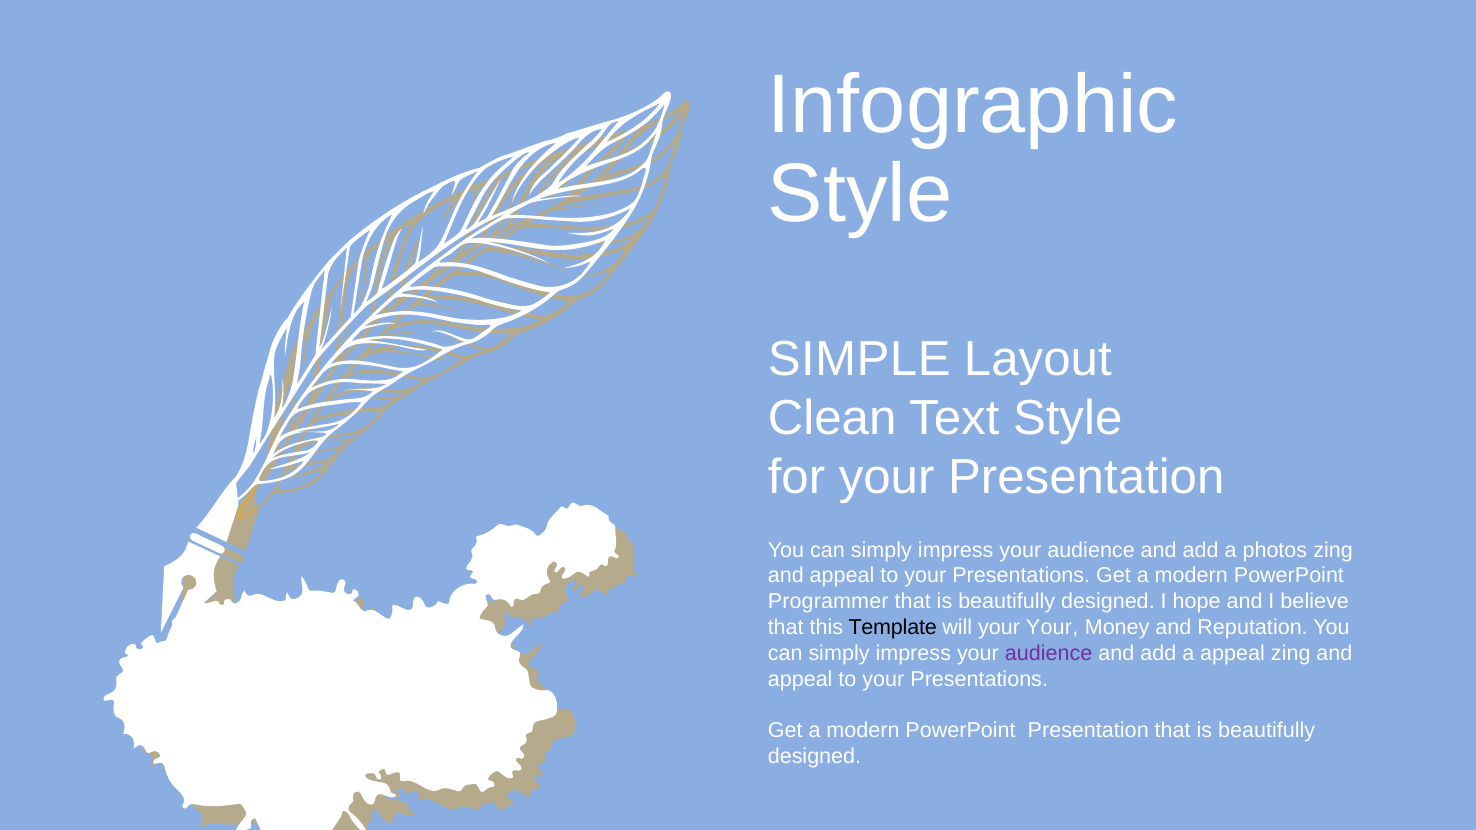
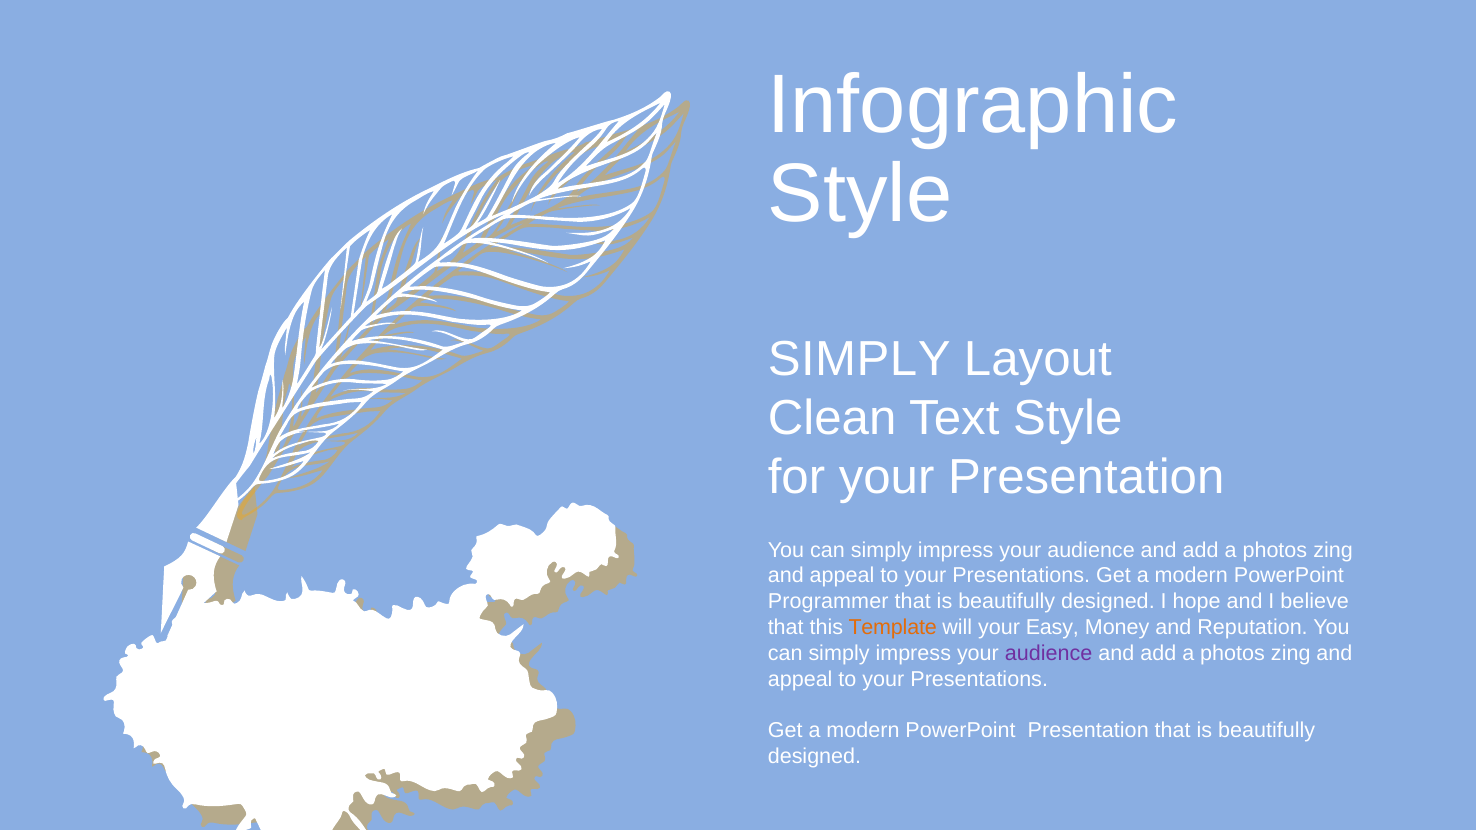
SIMPLE at (859, 359): SIMPLE -> SIMPLY
Template colour: black -> orange
your Your: Your -> Easy
appeal at (1233, 653): appeal -> photos
